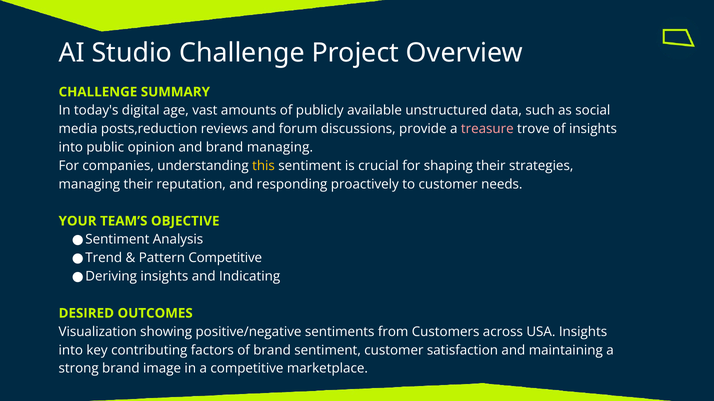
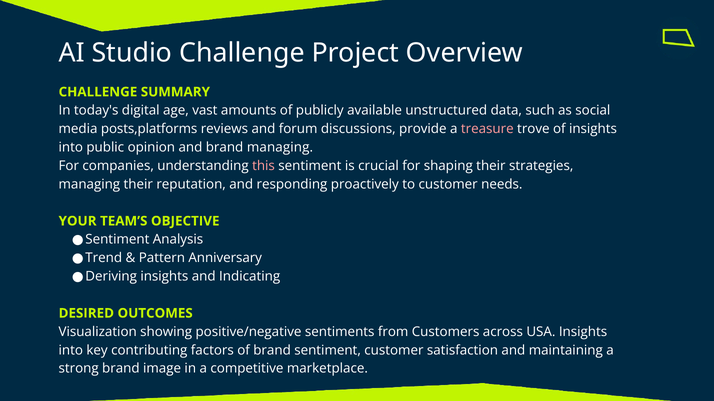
posts,reduction: posts,reduction -> posts,platforms
this colour: yellow -> pink
Pattern Competitive: Competitive -> Anniversary
